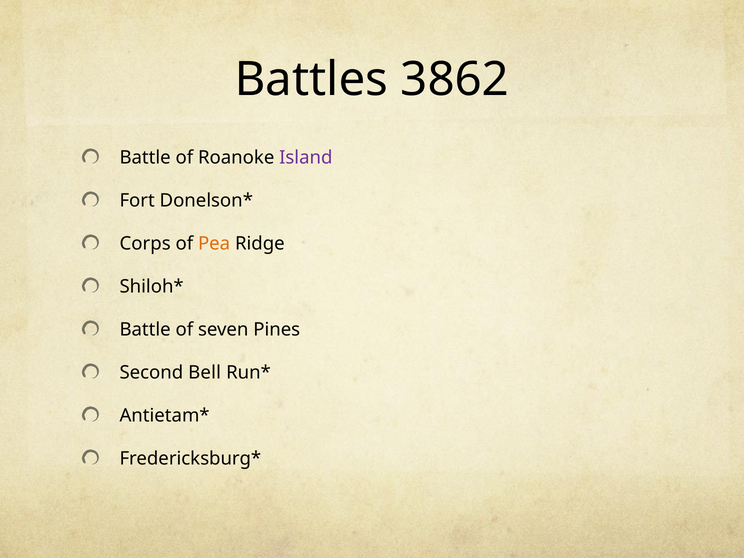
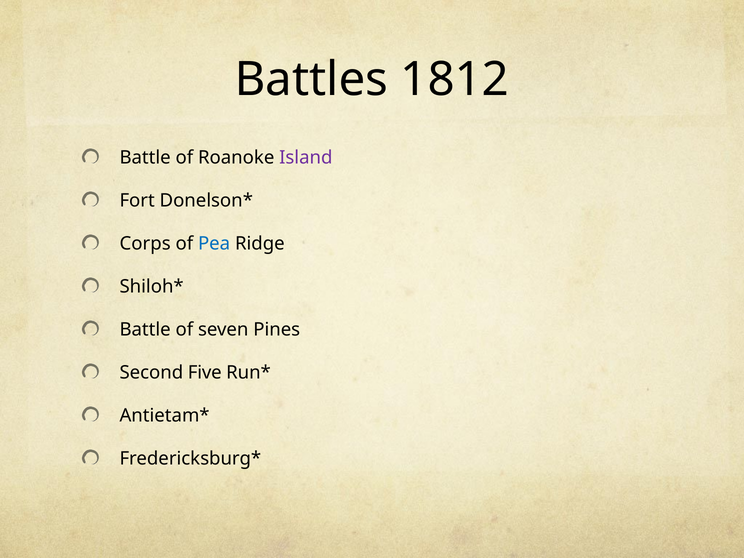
3862: 3862 -> 1812
Pea colour: orange -> blue
Bell: Bell -> Five
